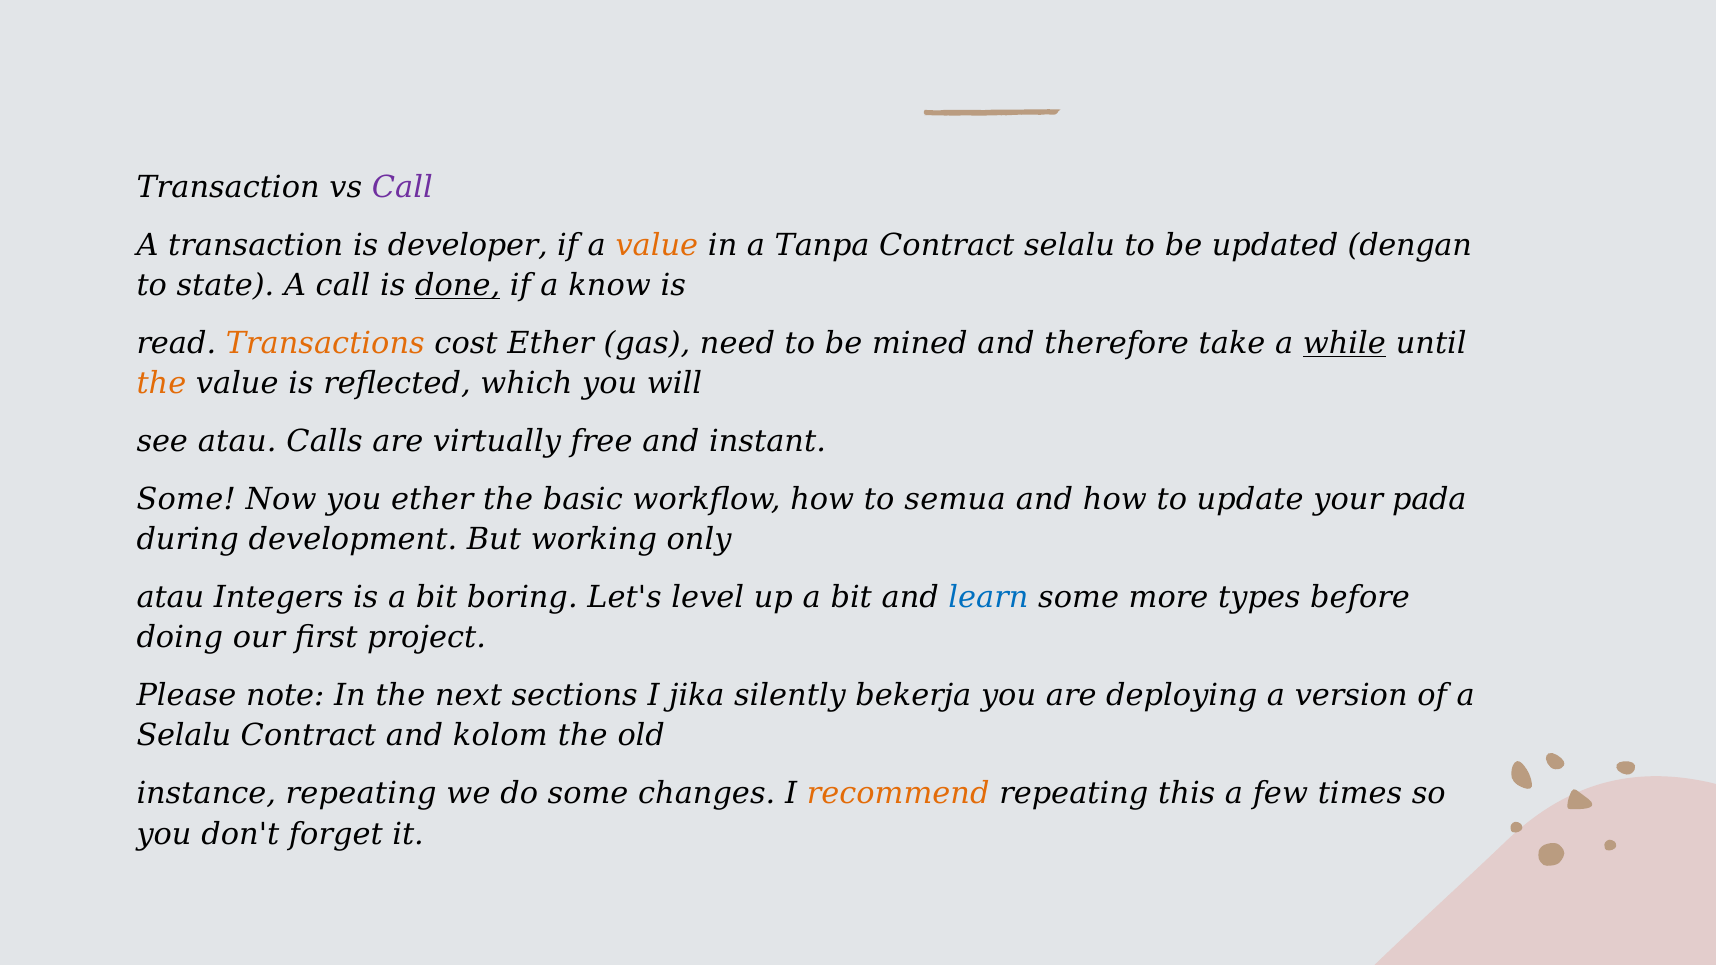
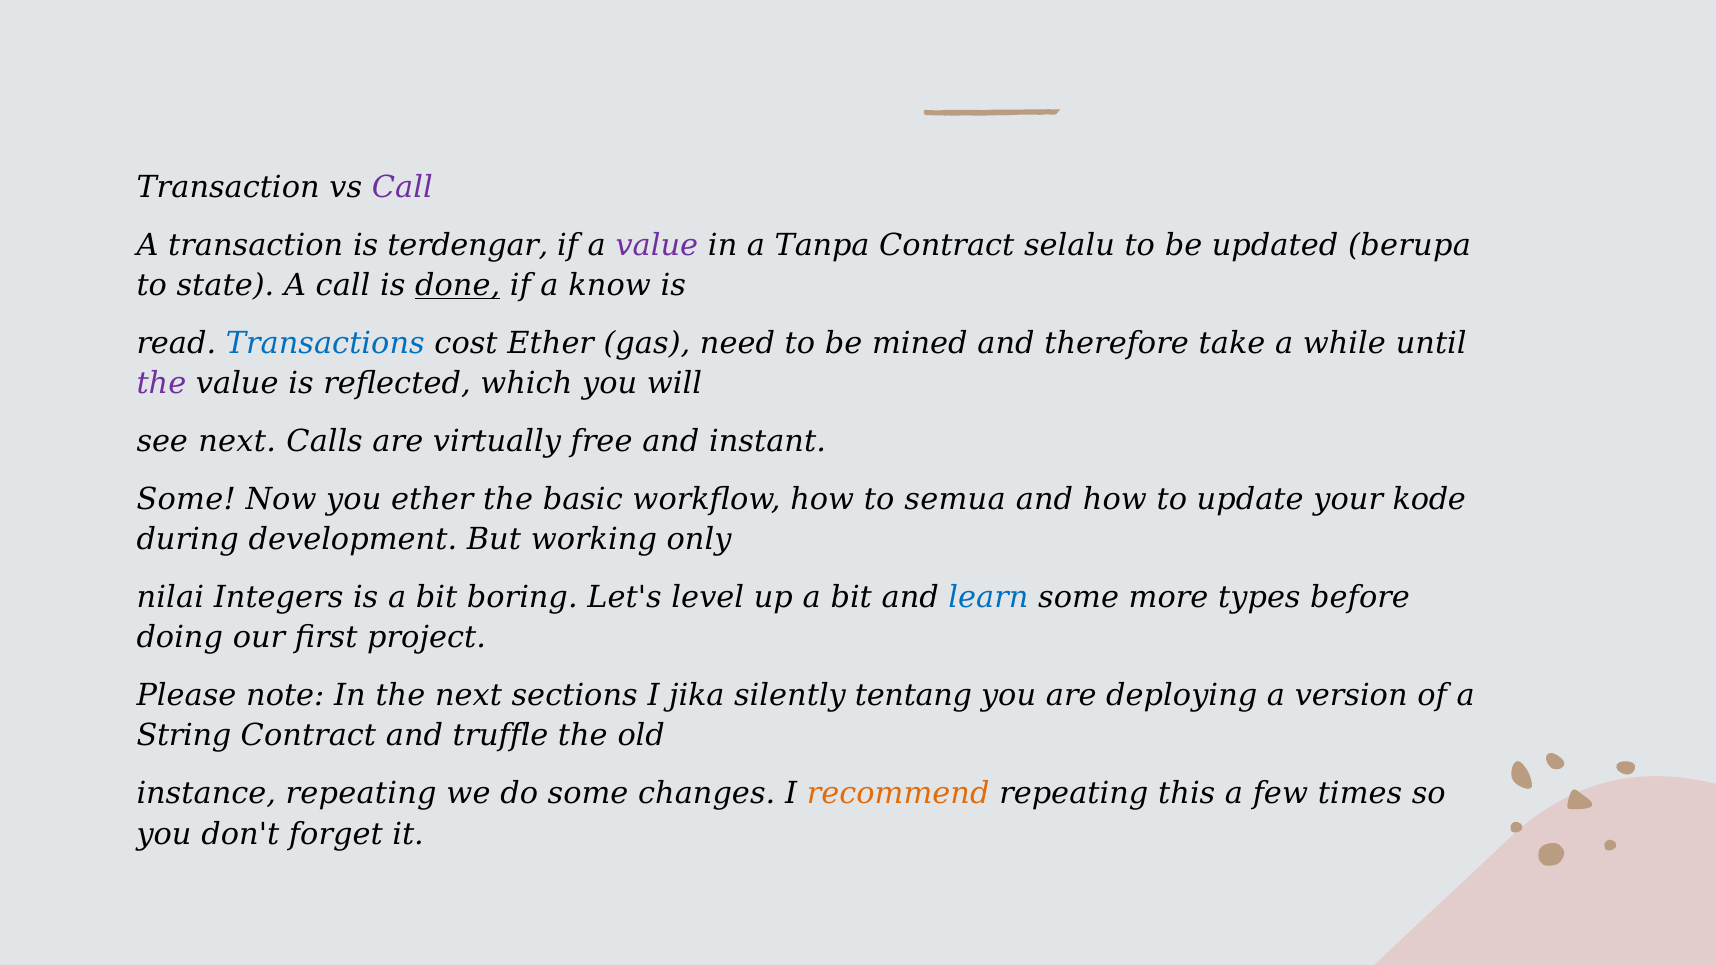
developer: developer -> terdengar
value at (657, 245) colour: orange -> purple
dengan: dengan -> berupa
Transactions colour: orange -> blue
while underline: present -> none
the at (161, 384) colour: orange -> purple
see atau: atau -> next
pada: pada -> kode
atau at (170, 598): atau -> nilai
bekerja: bekerja -> tentang
Selalu at (184, 736): Selalu -> String
kolom: kolom -> truffle
